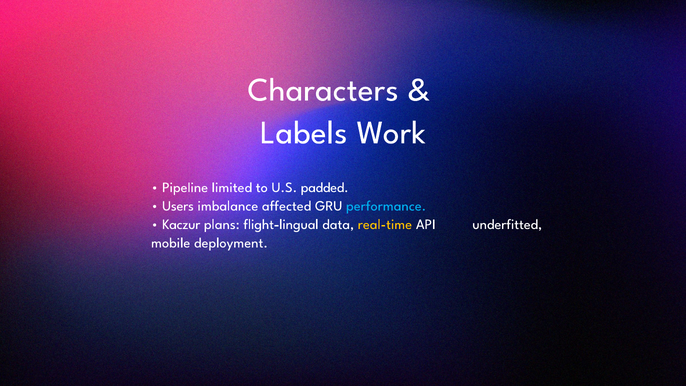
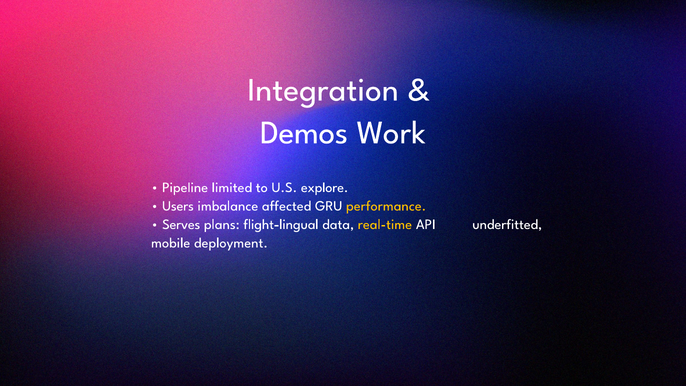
Characters: Characters -> Integration
Labels: Labels -> Demos
padded: padded -> explore
performance colour: light blue -> yellow
Kaczur: Kaczur -> Serves
